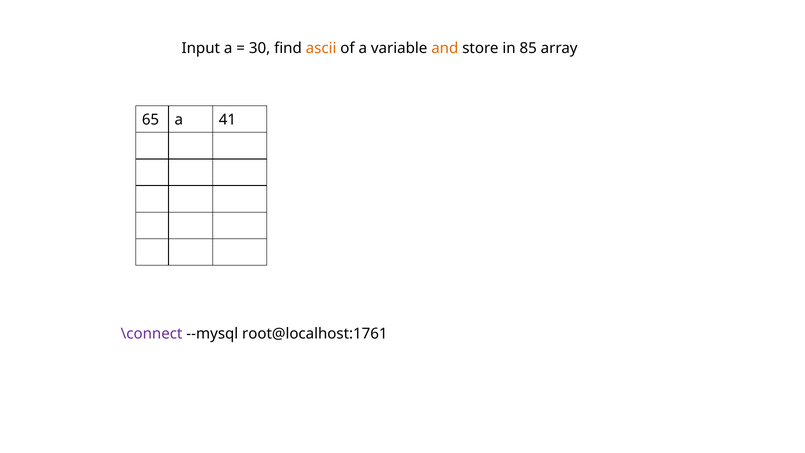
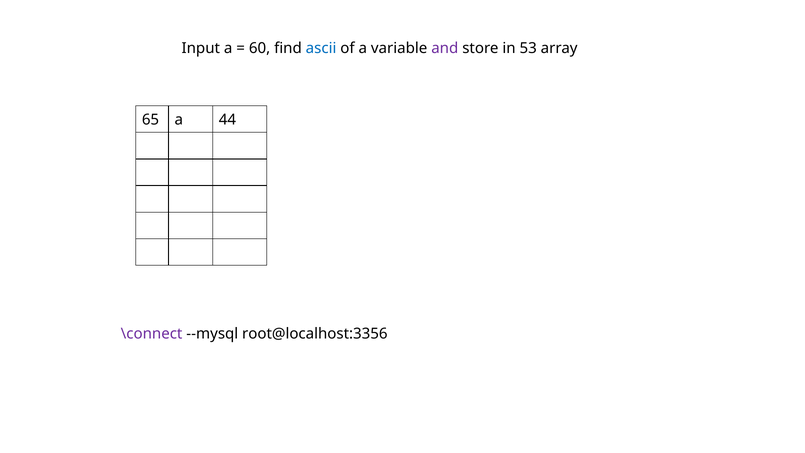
30: 30 -> 60
ascii colour: orange -> blue
and colour: orange -> purple
85: 85 -> 53
41: 41 -> 44
root@localhost:1761: root@localhost:1761 -> root@localhost:3356
